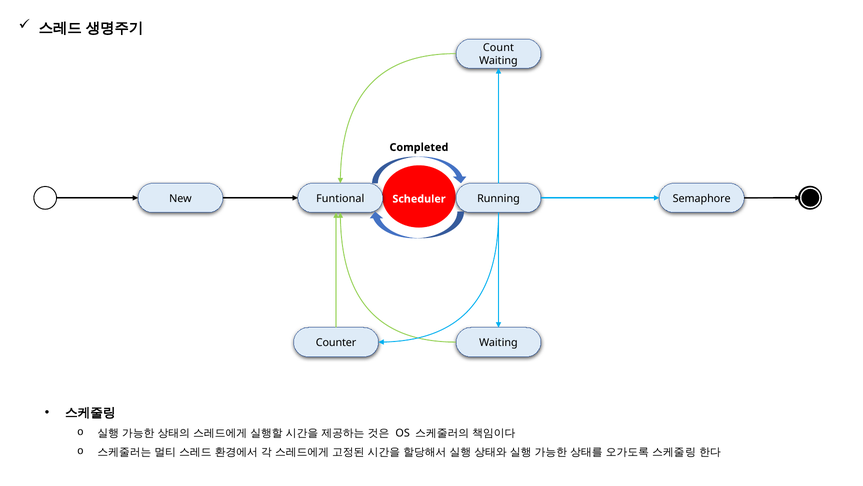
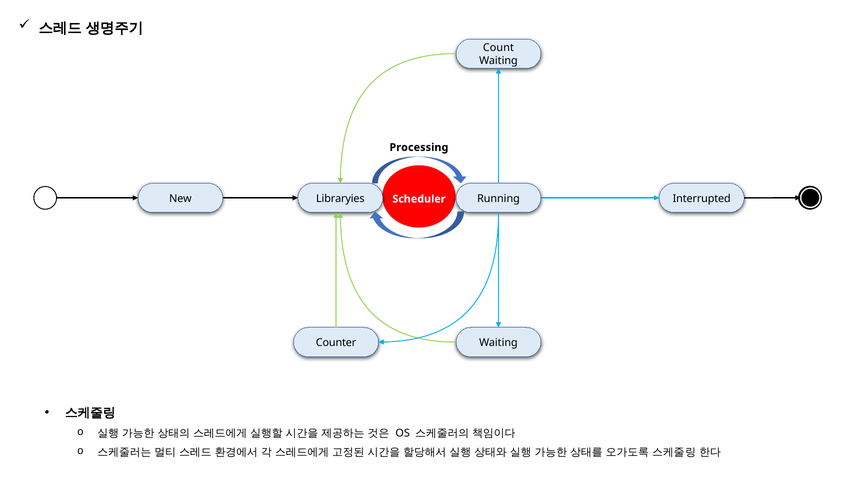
Completed: Completed -> Processing
Funtional: Funtional -> Libraryies
Semaphore: Semaphore -> Interrupted
